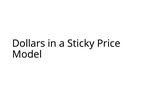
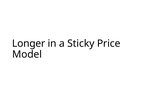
Dollars: Dollars -> Longer
